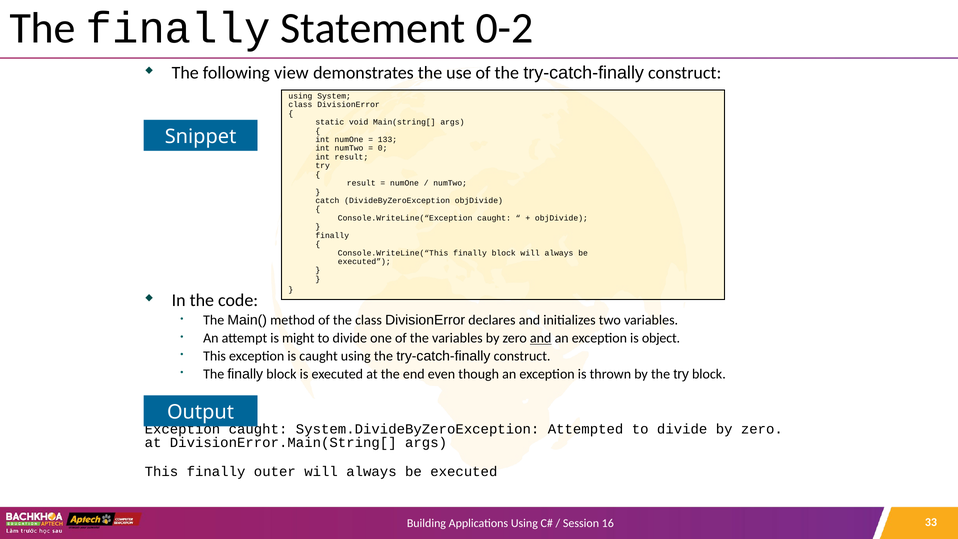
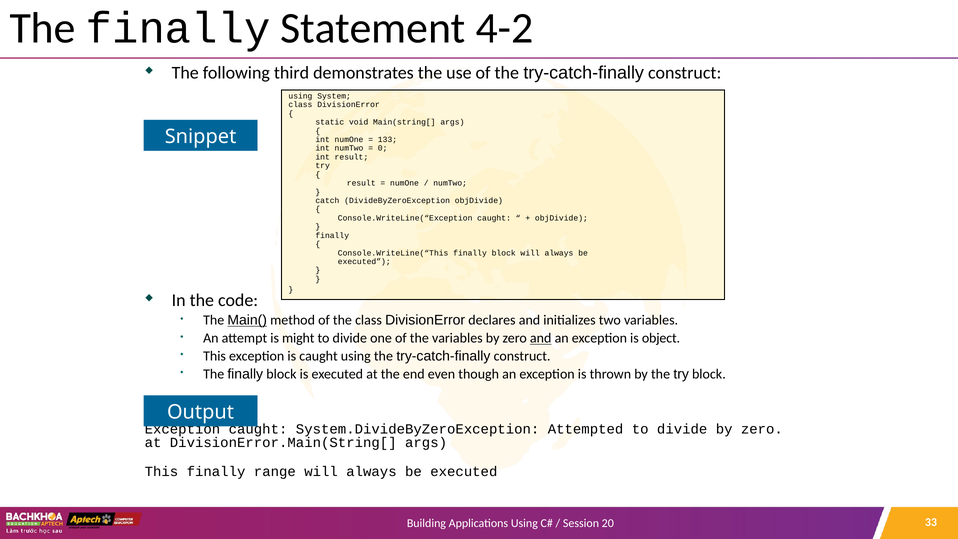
0-2: 0-2 -> 4-2
view: view -> third
Main( underline: none -> present
outer: outer -> range
16: 16 -> 20
